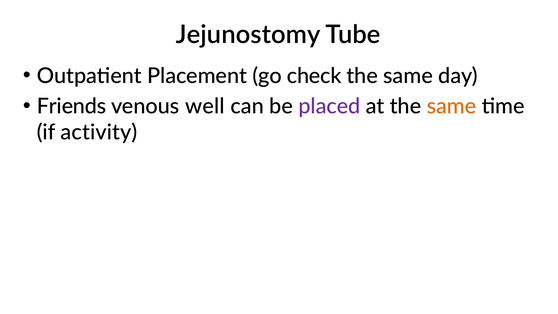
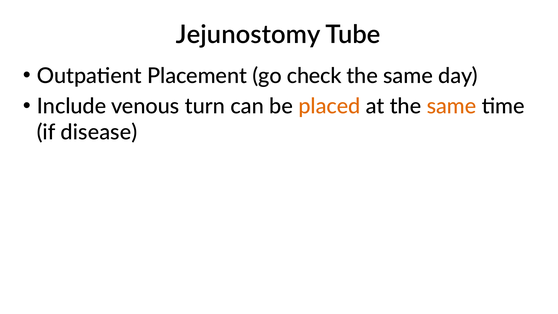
Friends: Friends -> Include
well: well -> turn
placed colour: purple -> orange
activity: activity -> disease
